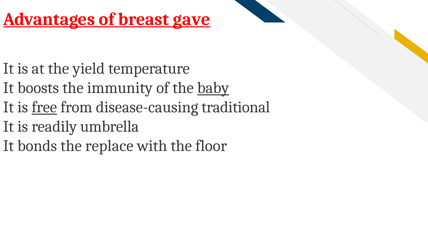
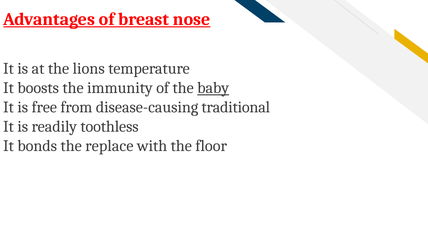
gave: gave -> nose
yield: yield -> lions
free underline: present -> none
umbrella: umbrella -> toothless
